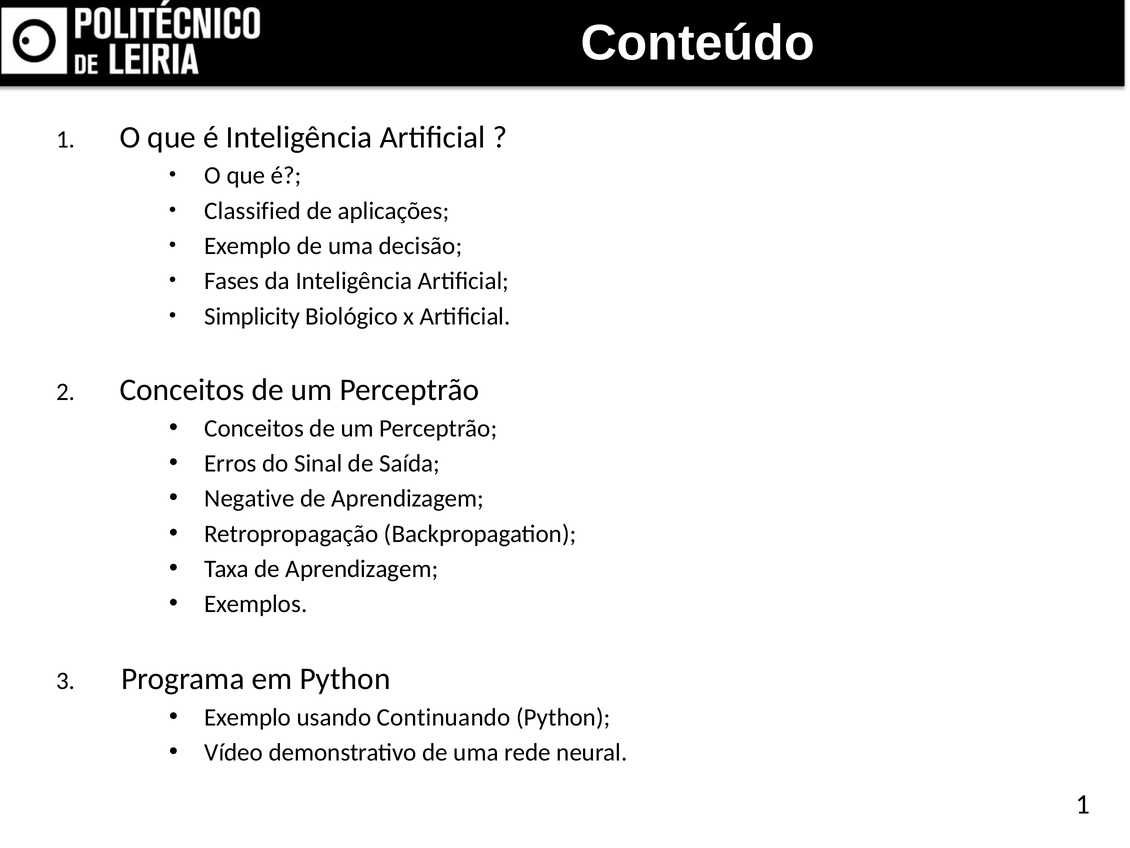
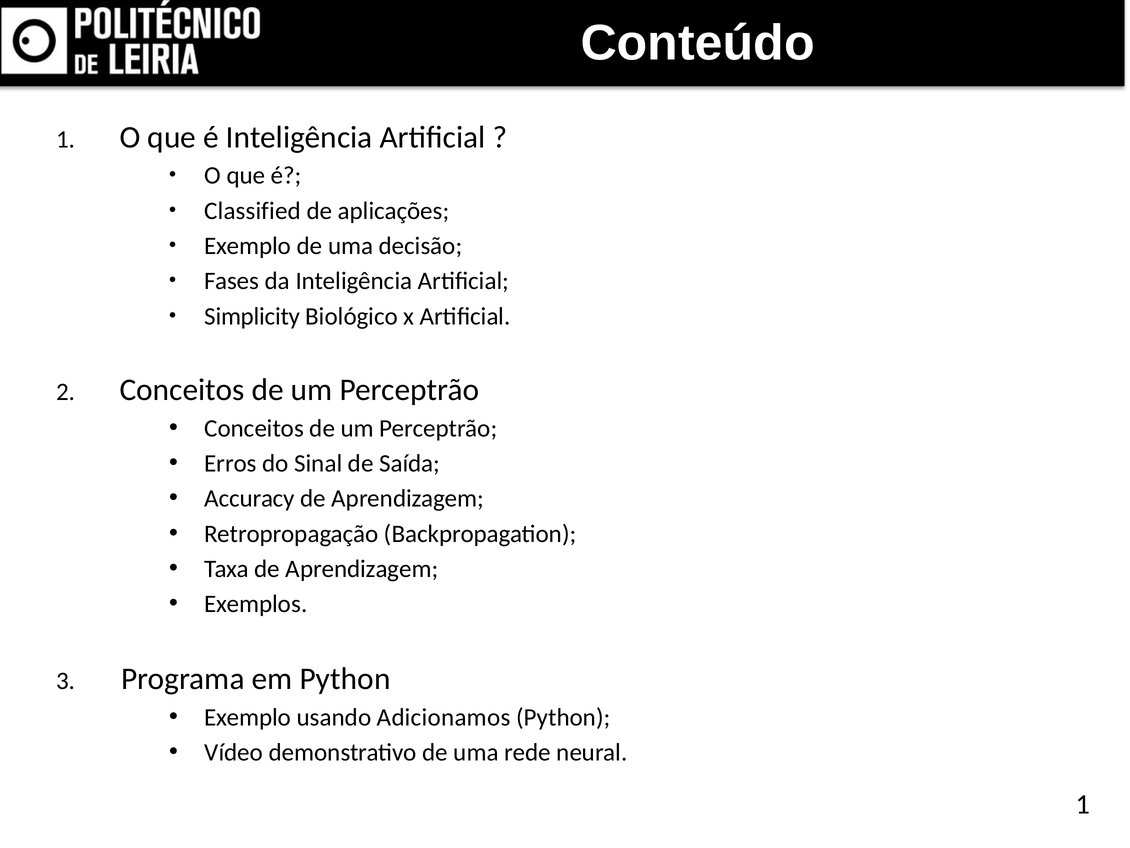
Negative: Negative -> Accuracy
Continuando: Continuando -> Adicionamos
